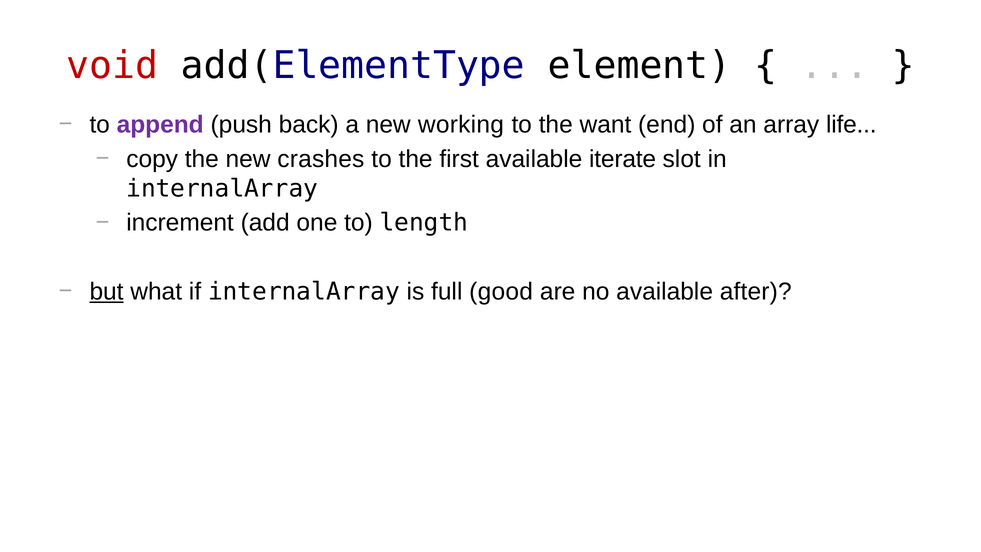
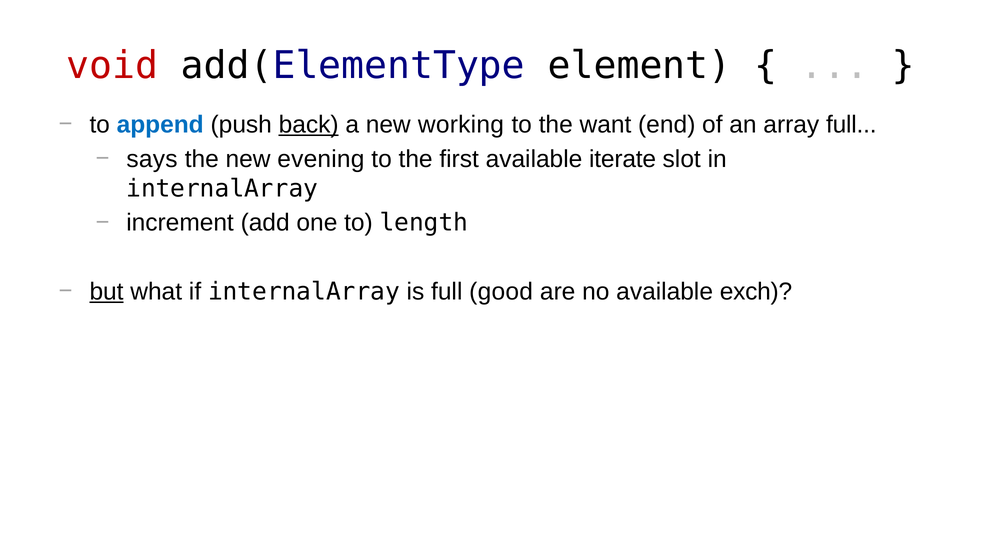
append colour: purple -> blue
back underline: none -> present
array life: life -> full
copy: copy -> says
crashes: crashes -> evening
after: after -> exch
